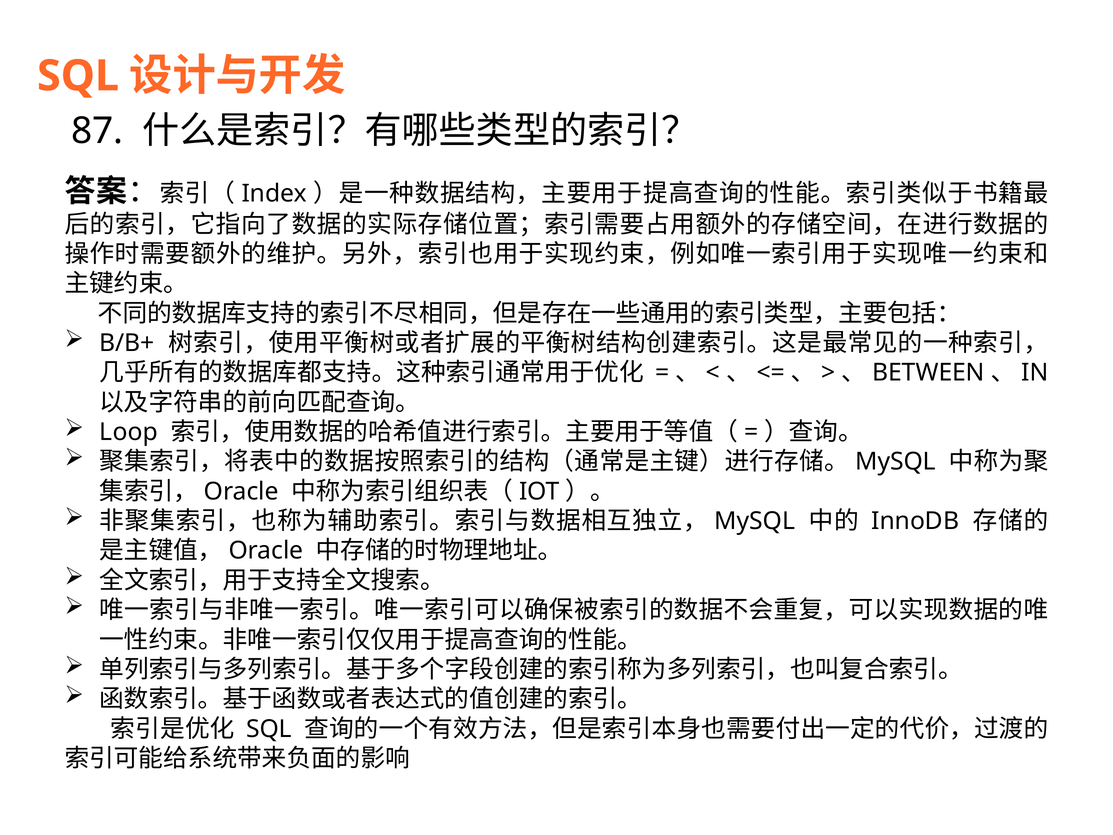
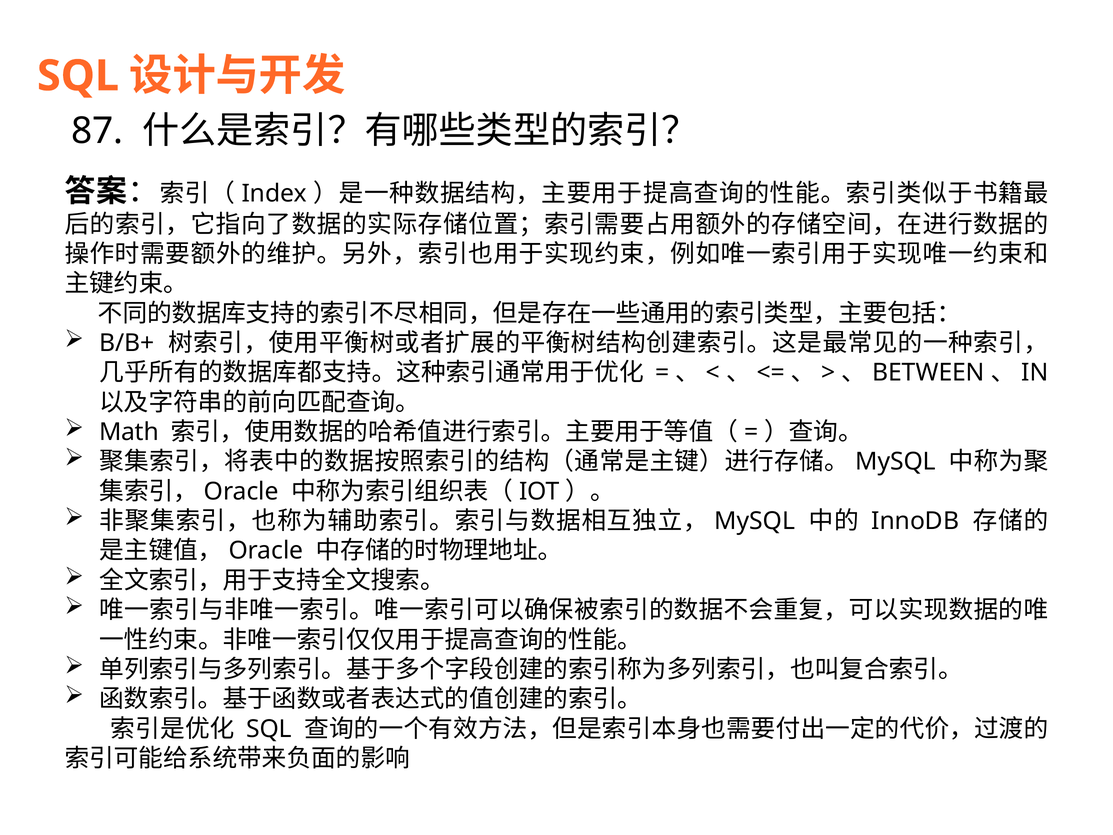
Loop: Loop -> Math
